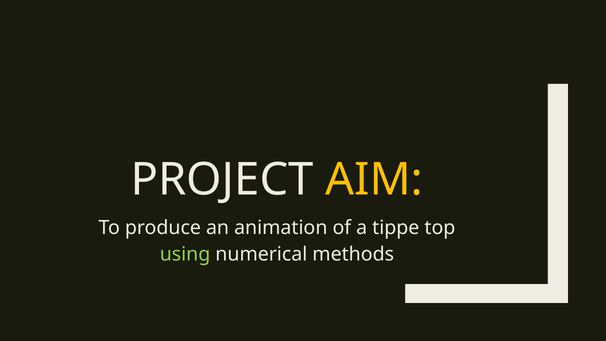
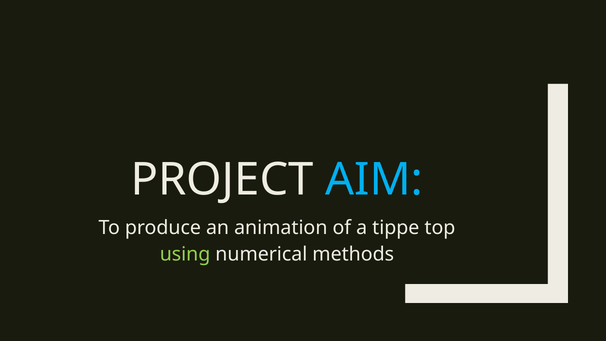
AIM colour: yellow -> light blue
